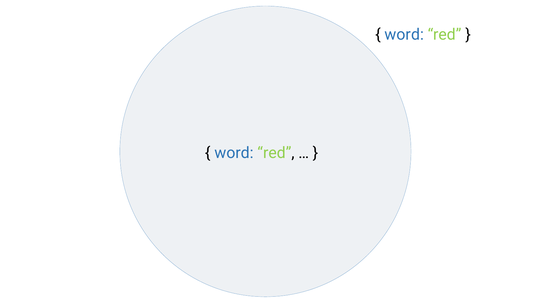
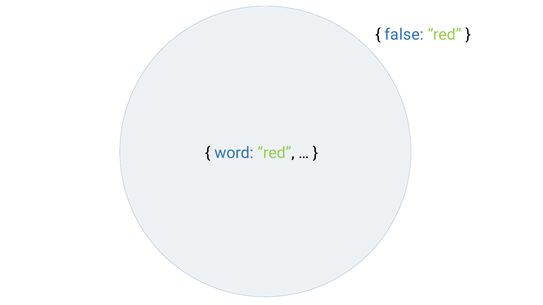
word at (404, 35): word -> false
